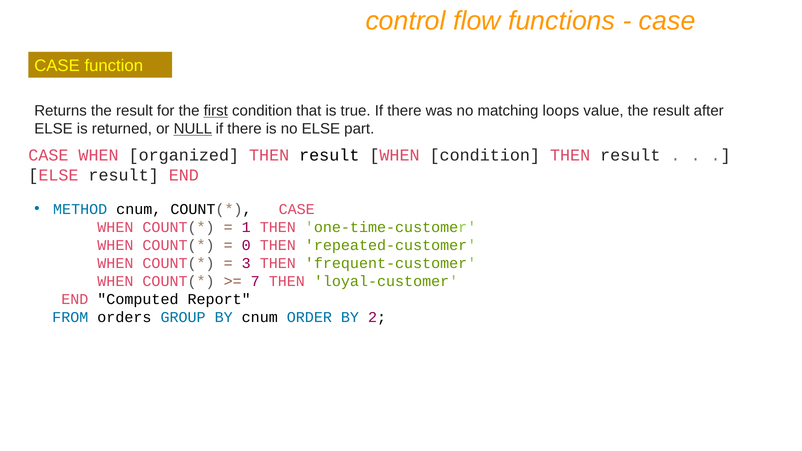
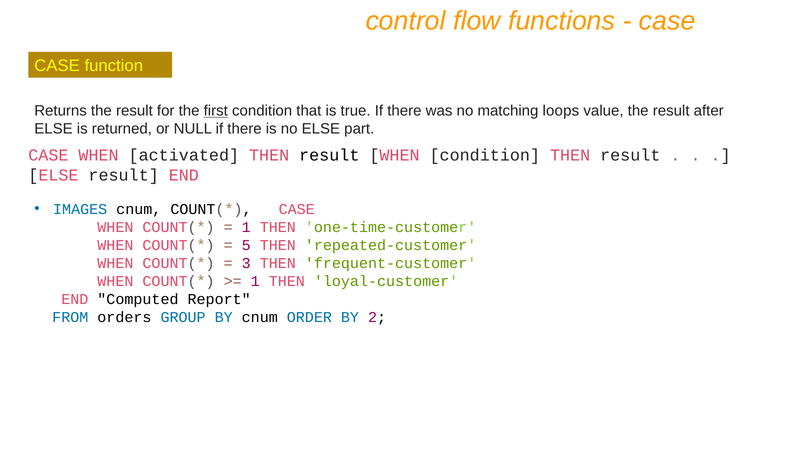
NULL underline: present -> none
organized: organized -> activated
METHOD: METHOD -> IMAGES
0: 0 -> 5
7 at (255, 281): 7 -> 1
